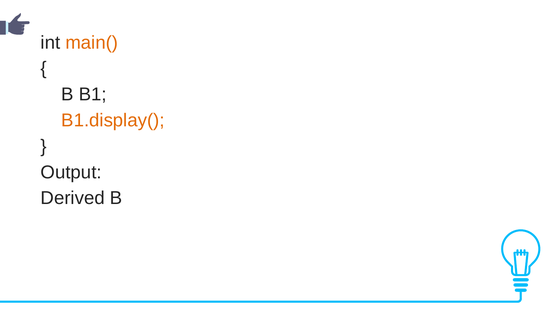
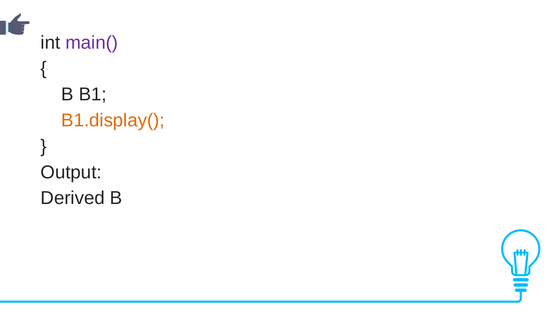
main( colour: orange -> purple
